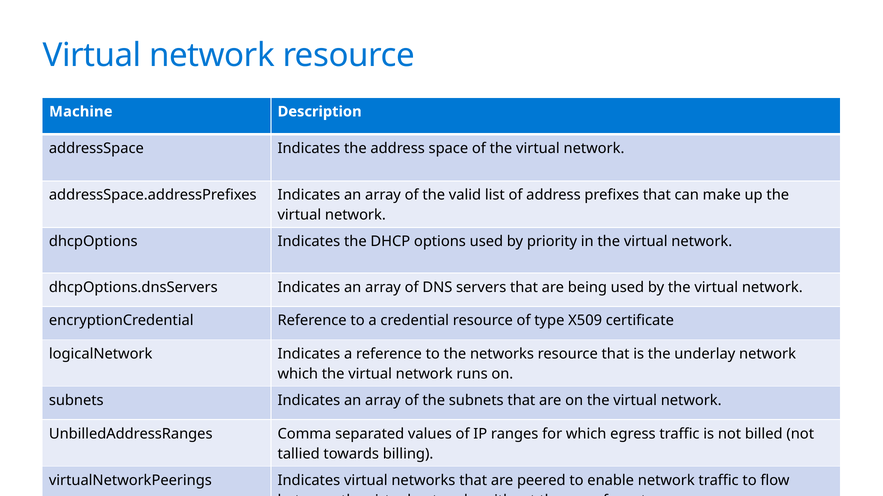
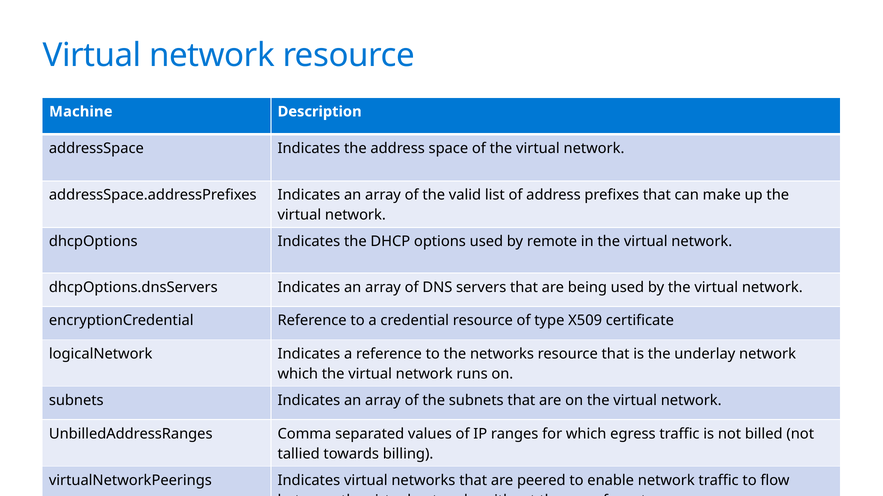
priority: priority -> remote
